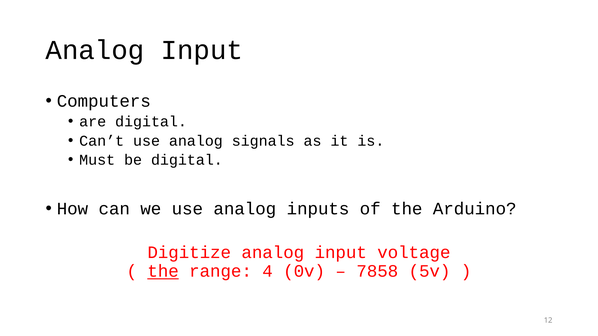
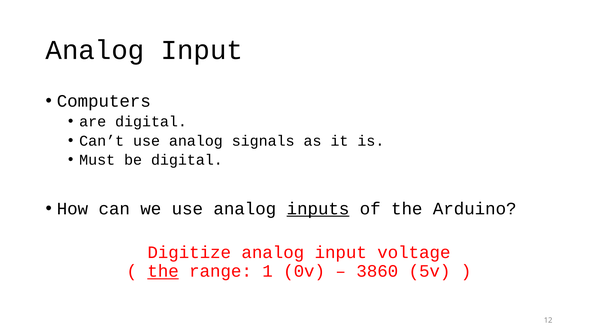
inputs underline: none -> present
4: 4 -> 1
7858: 7858 -> 3860
